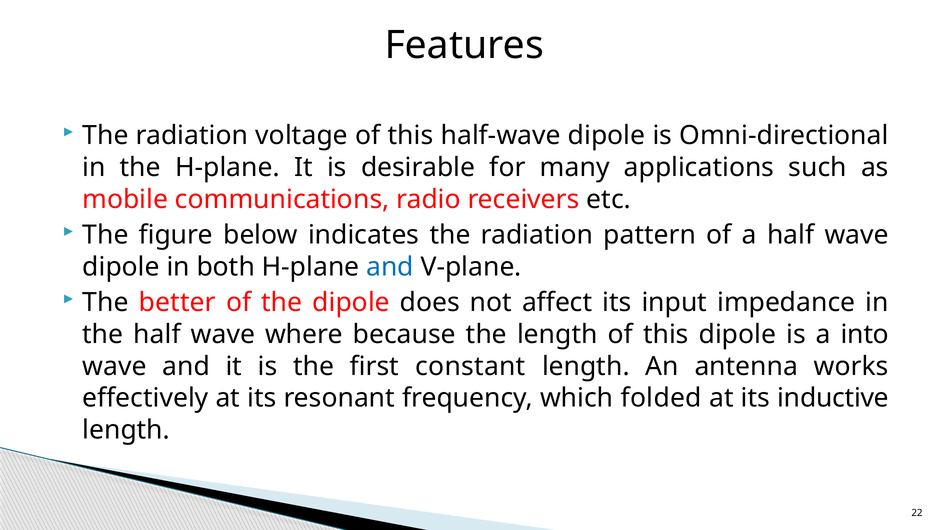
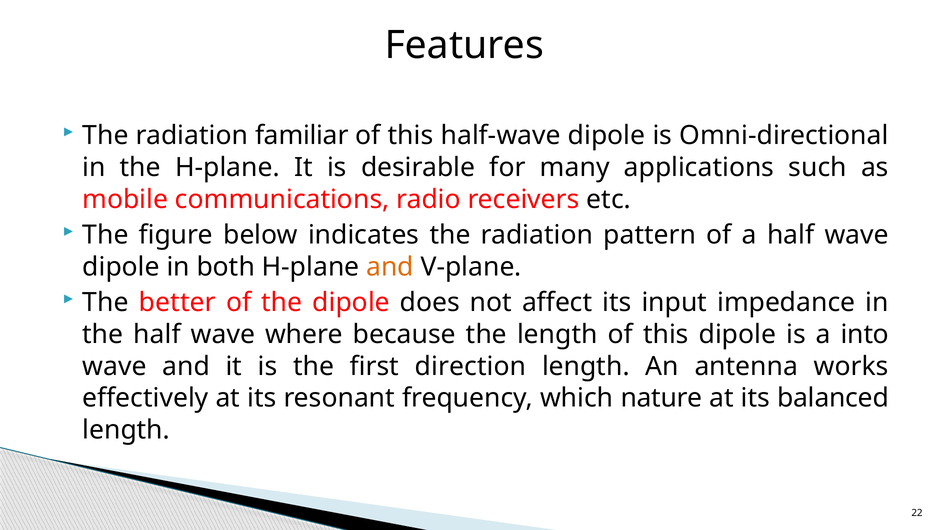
voltage: voltage -> familiar
and at (390, 267) colour: blue -> orange
constant: constant -> direction
folded: folded -> nature
inductive: inductive -> balanced
